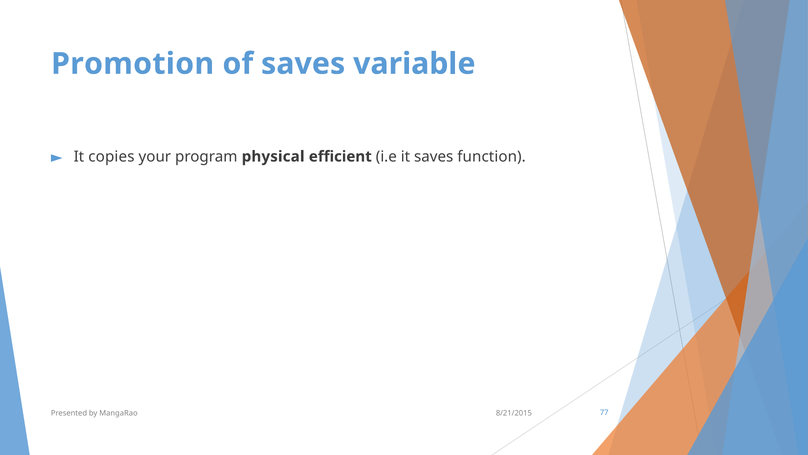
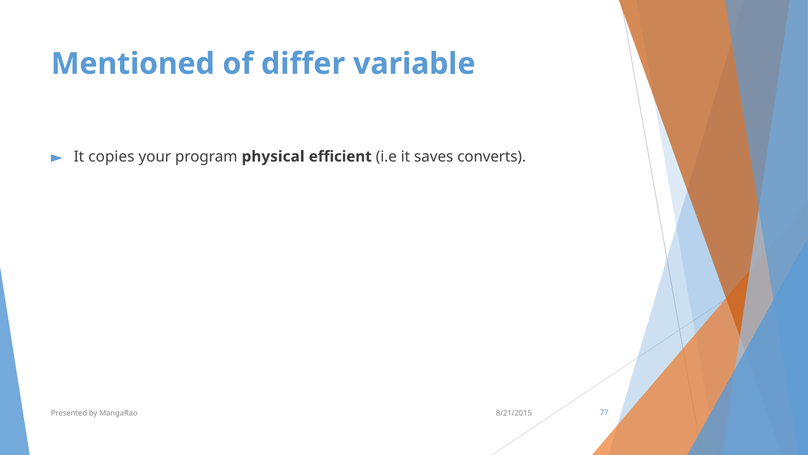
Promotion: Promotion -> Mentioned
of saves: saves -> differ
function: function -> converts
